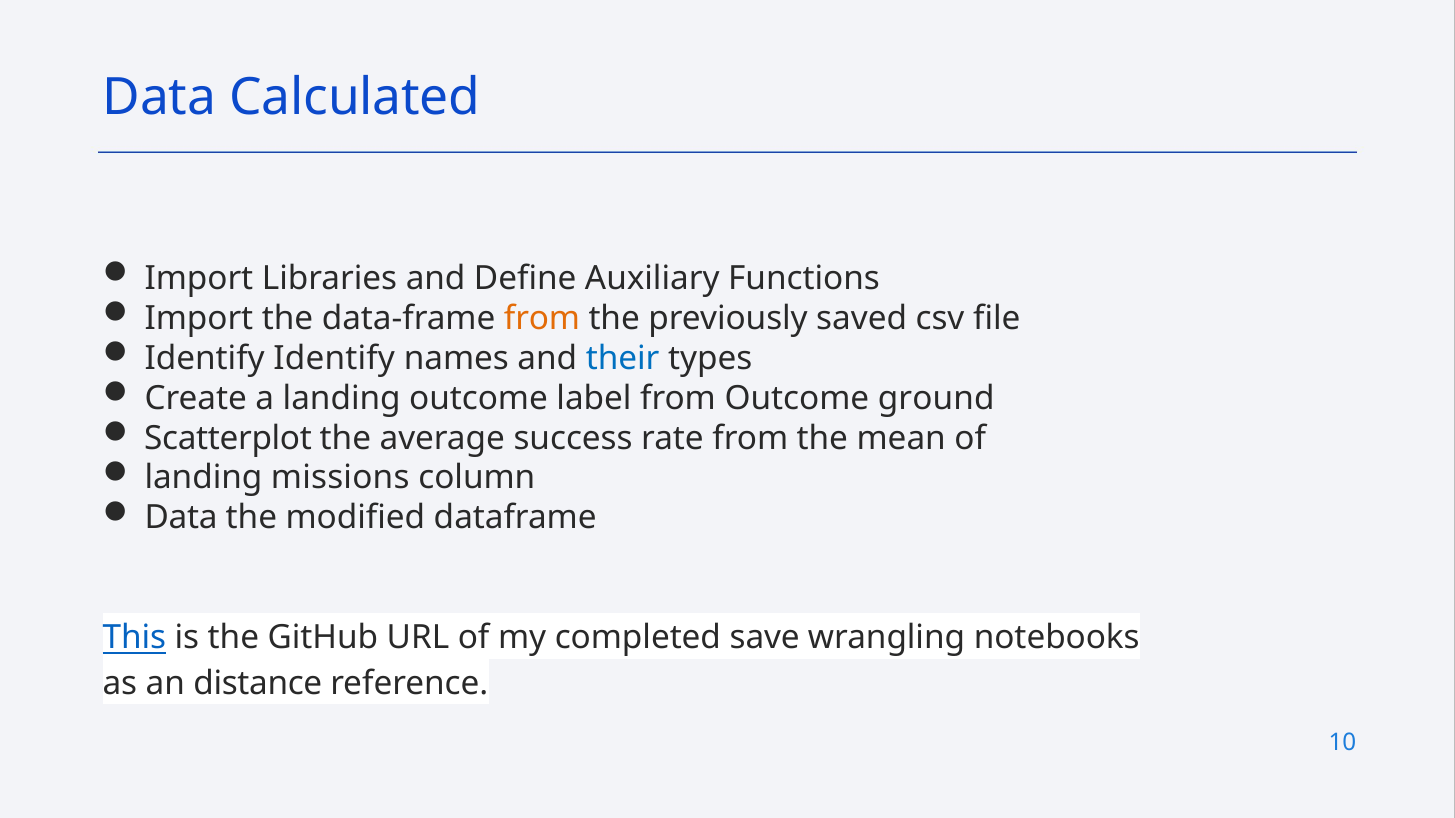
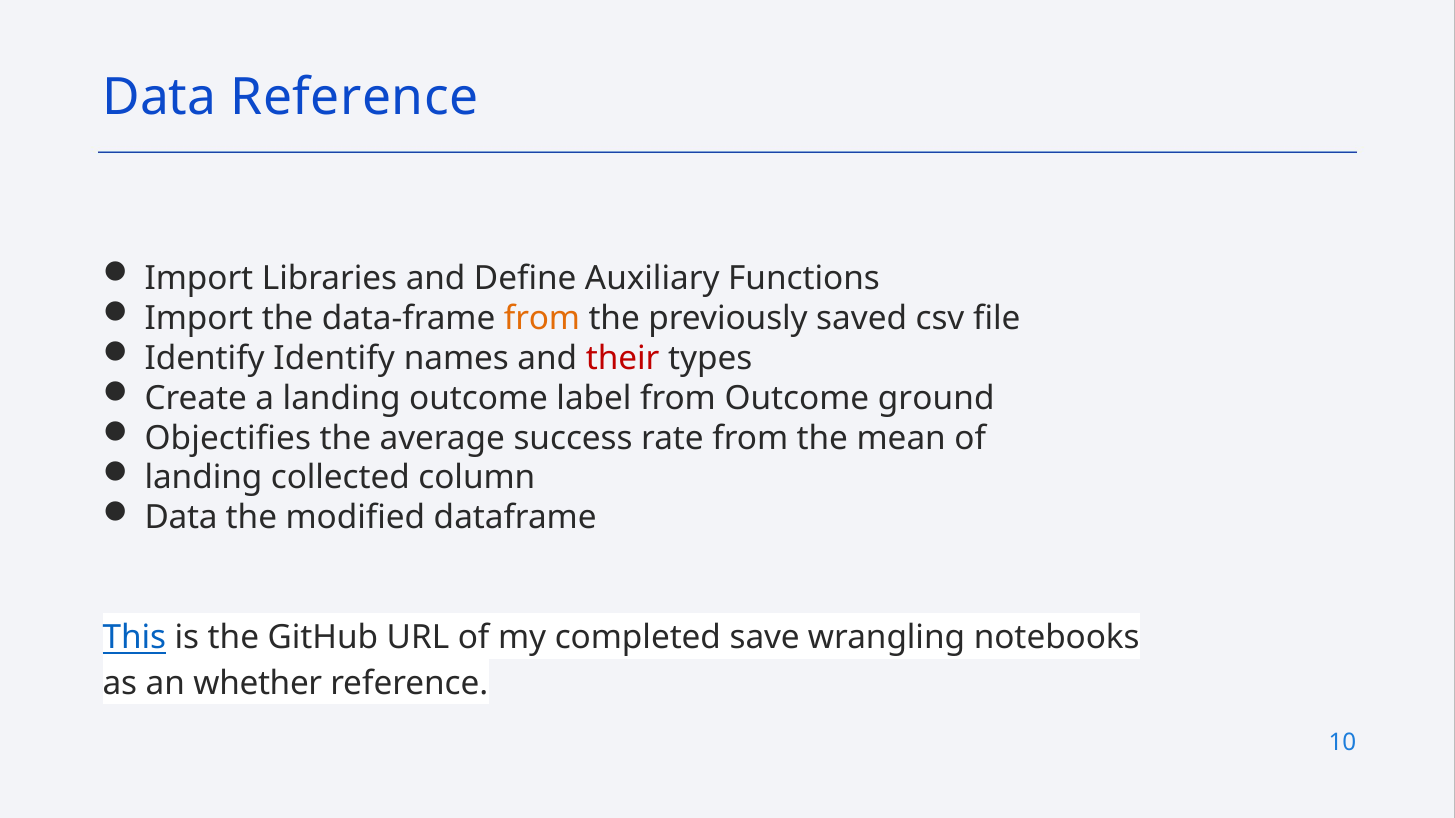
Data Calculated: Calculated -> Reference
their colour: blue -> red
Scatterplot: Scatterplot -> Objectifies
missions: missions -> collected
distance: distance -> whether
